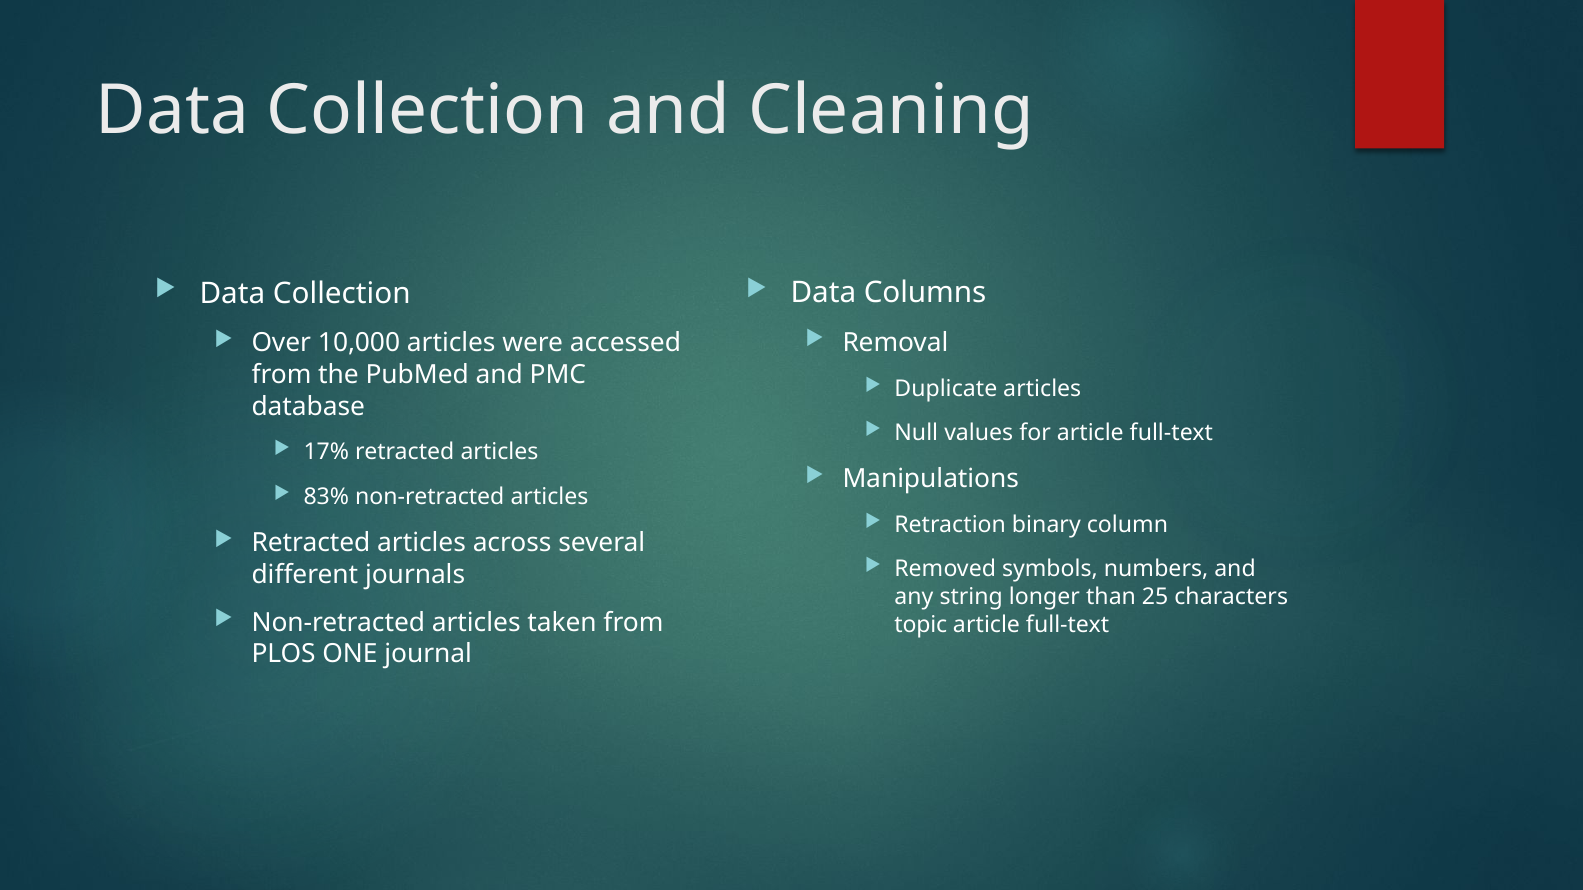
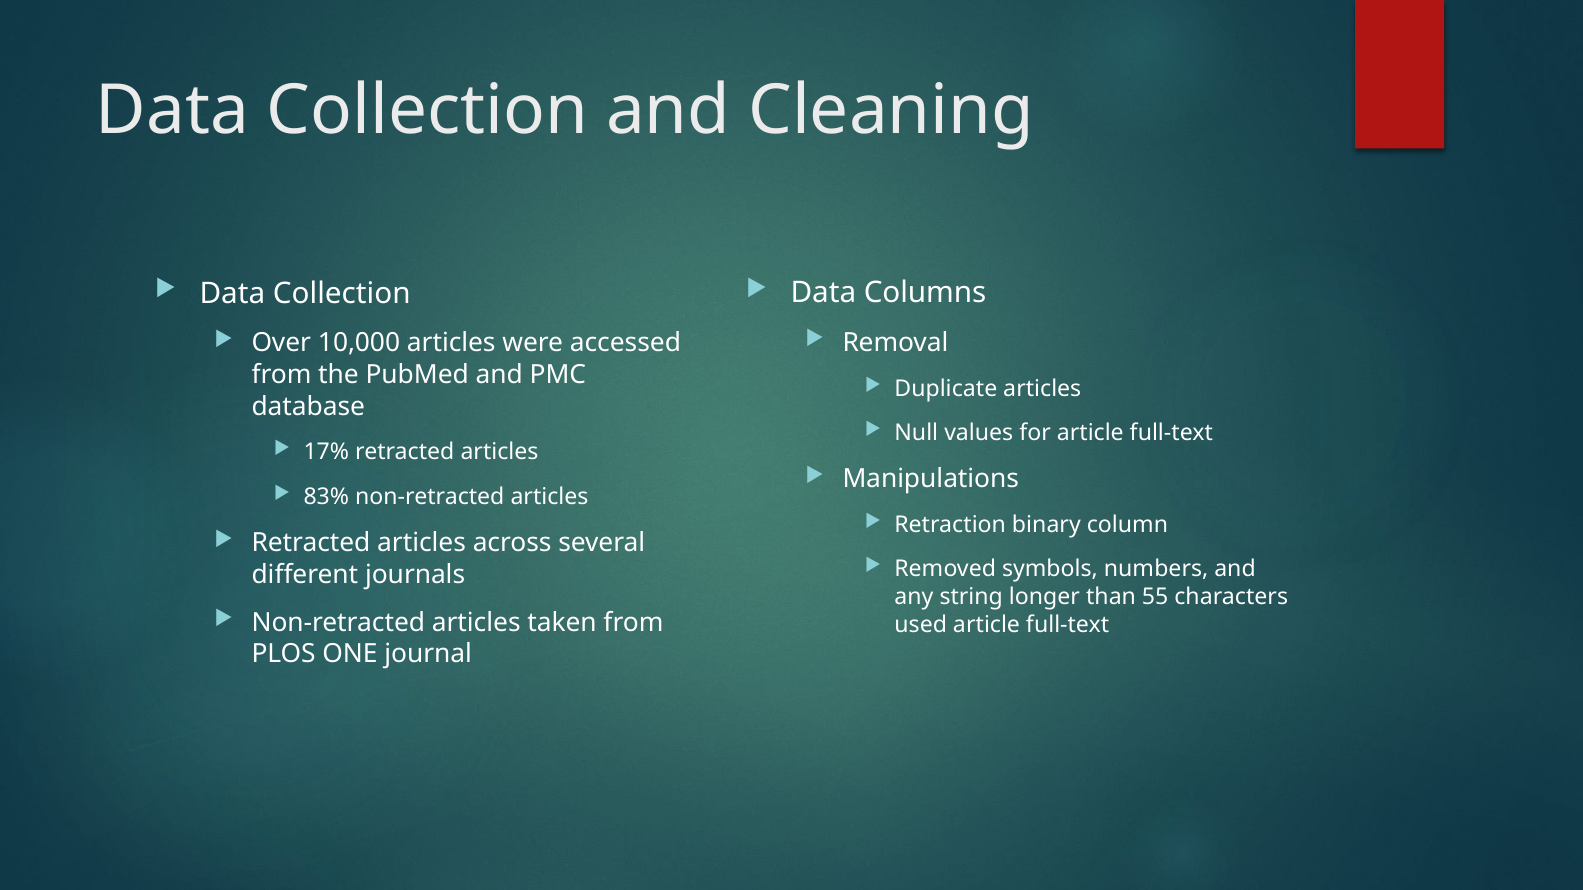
25: 25 -> 55
topic: topic -> used
